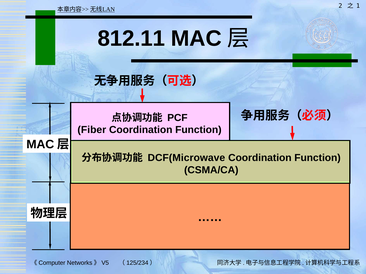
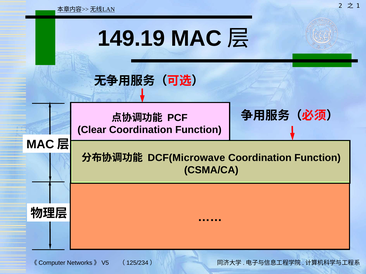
812.11: 812.11 -> 149.19
Fiber: Fiber -> Clear
